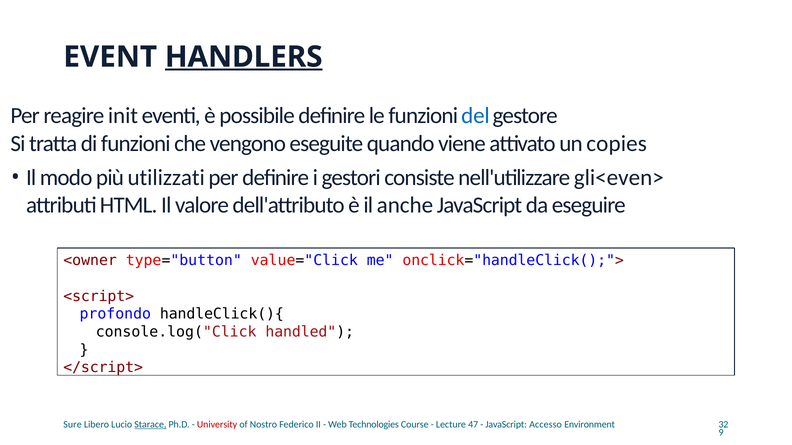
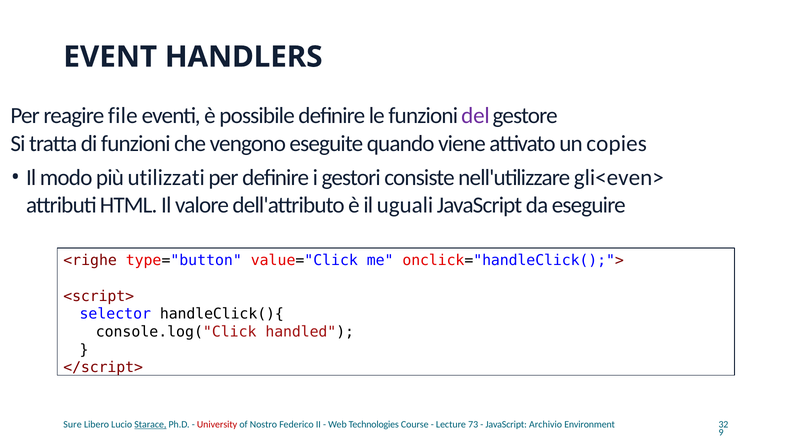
HANDLERS underline: present -> none
init: init -> file
del colour: blue -> purple
anche: anche -> uguali
<owner: <owner -> <righe
profondo: profondo -> selector
47: 47 -> 73
Accesso: Accesso -> Archivio
